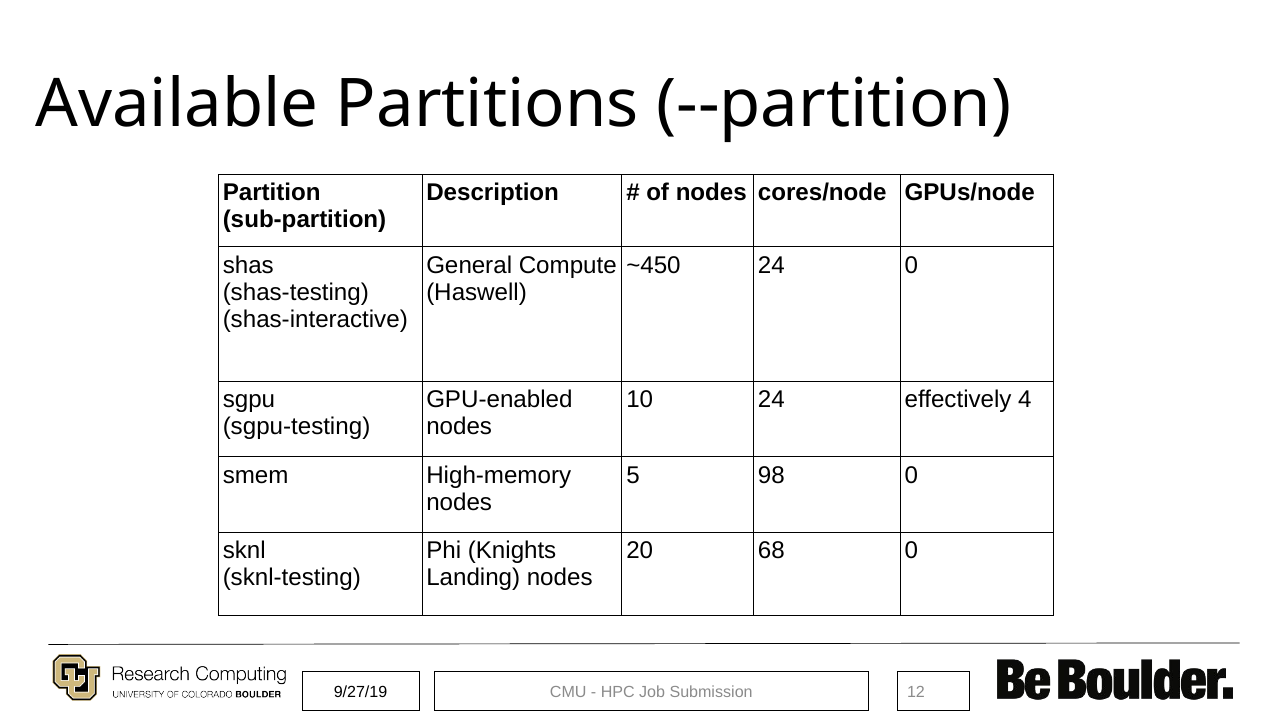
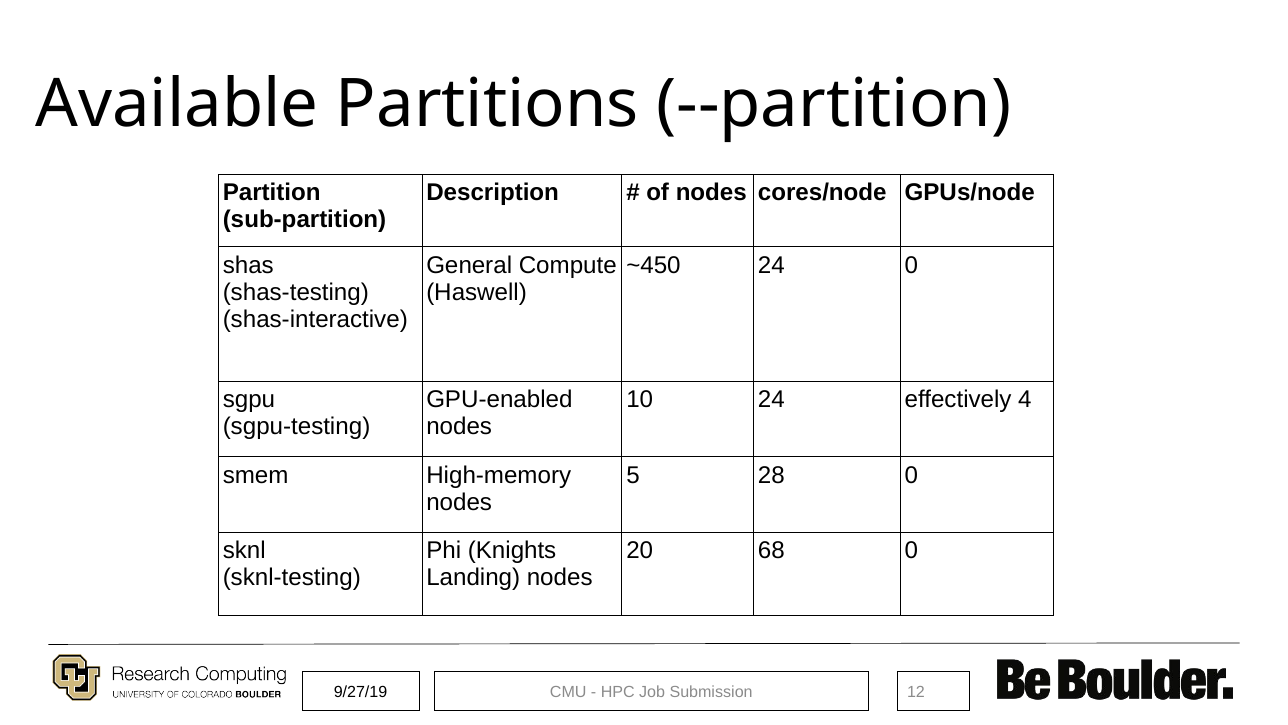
98: 98 -> 28
